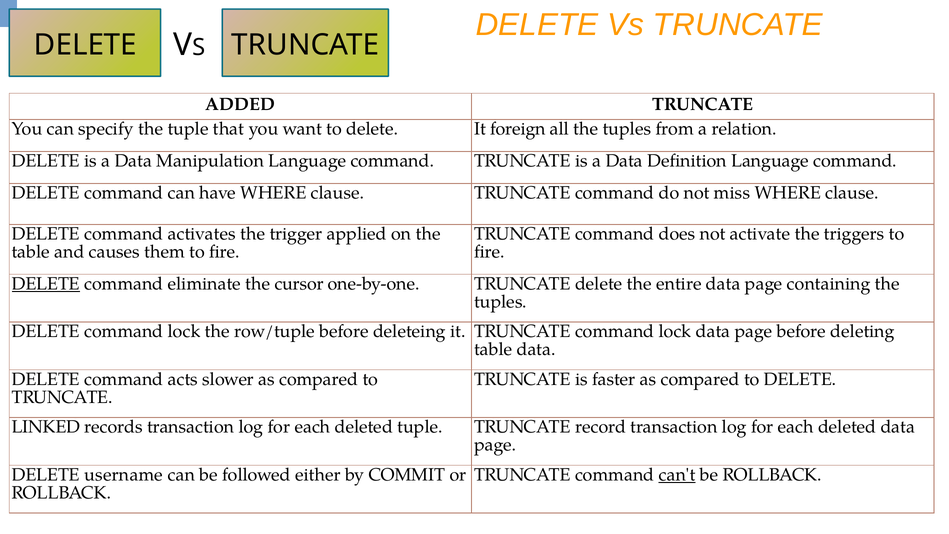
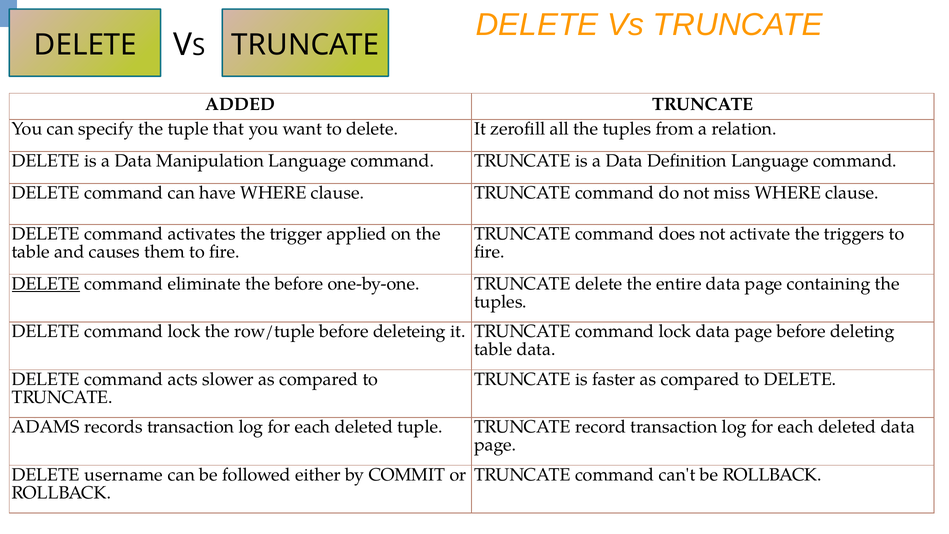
foreign: foreign -> zerofill
the cursor: cursor -> before
LINKED: LINKED -> ADAMS
can't underline: present -> none
